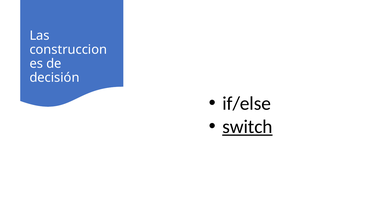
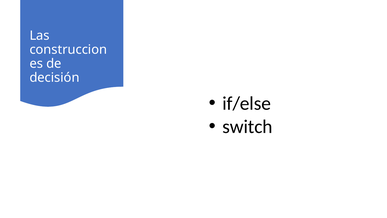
switch underline: present -> none
